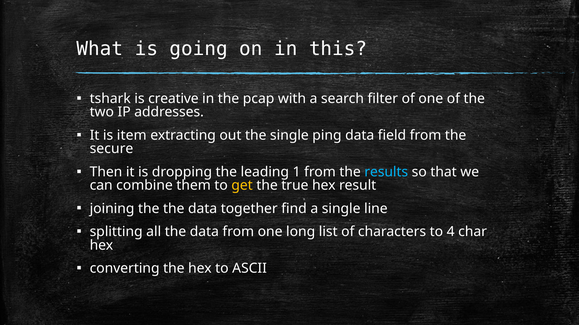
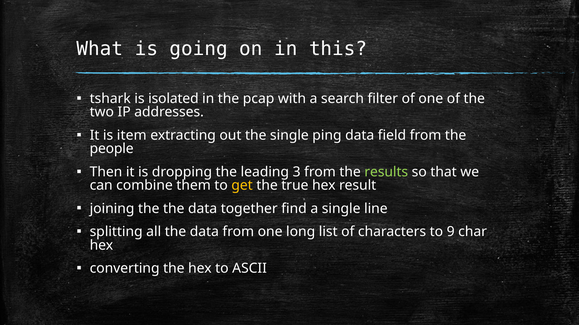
creative: creative -> isolated
secure: secure -> people
1: 1 -> 3
results colour: light blue -> light green
4: 4 -> 9
